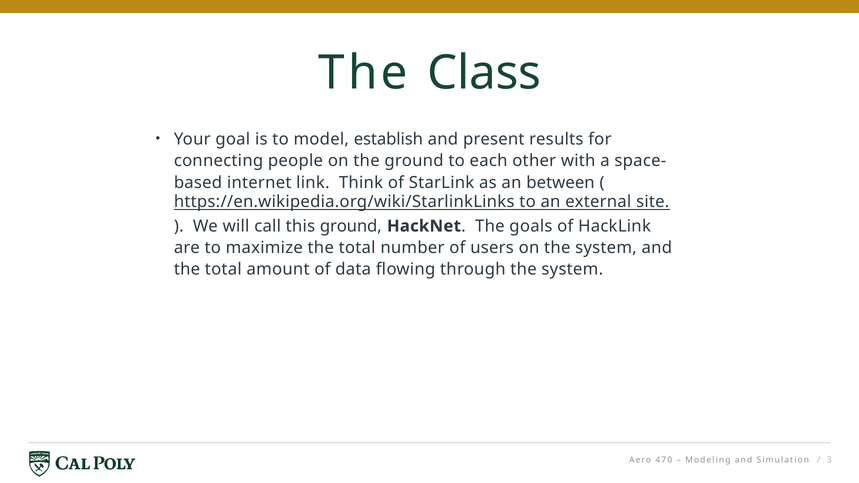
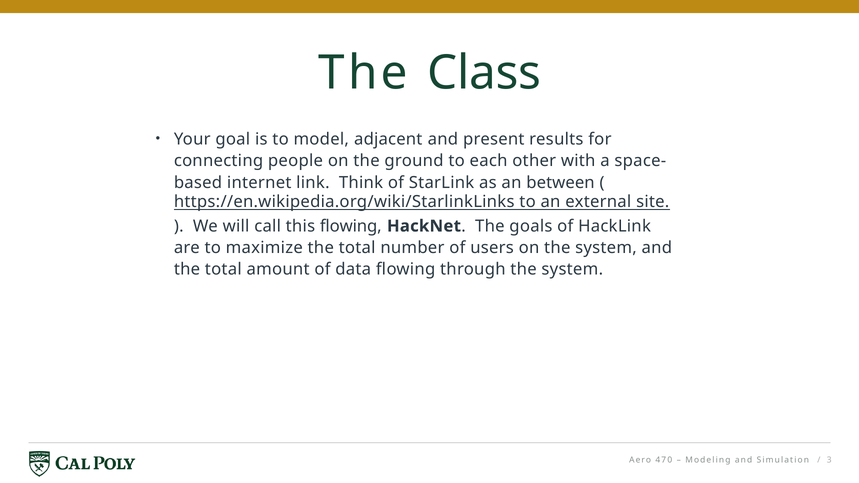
establish: establish -> adjacent
this ground: ground -> flowing
